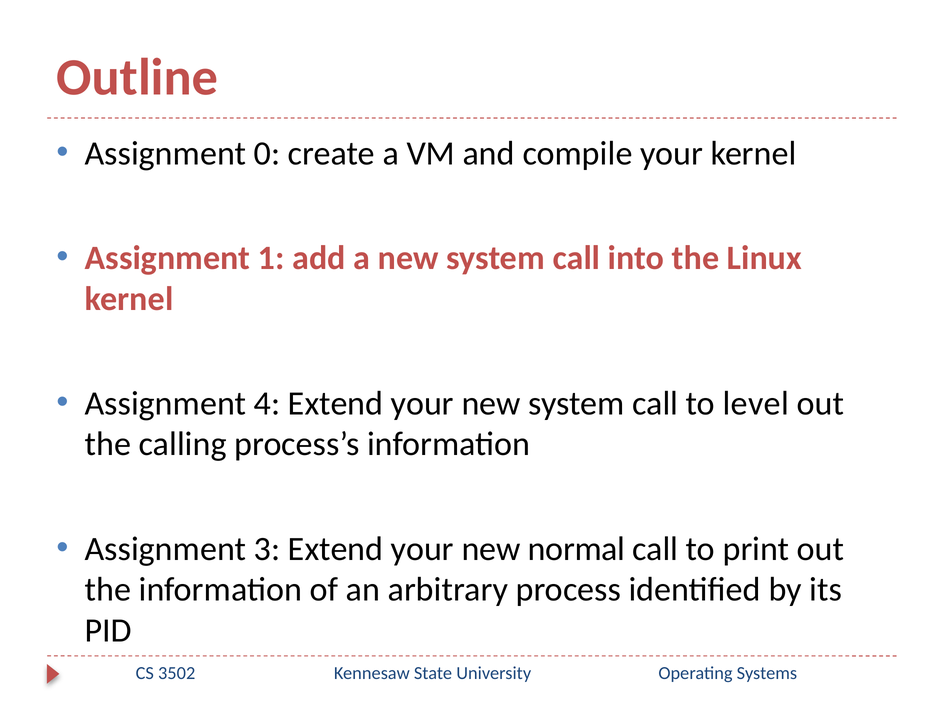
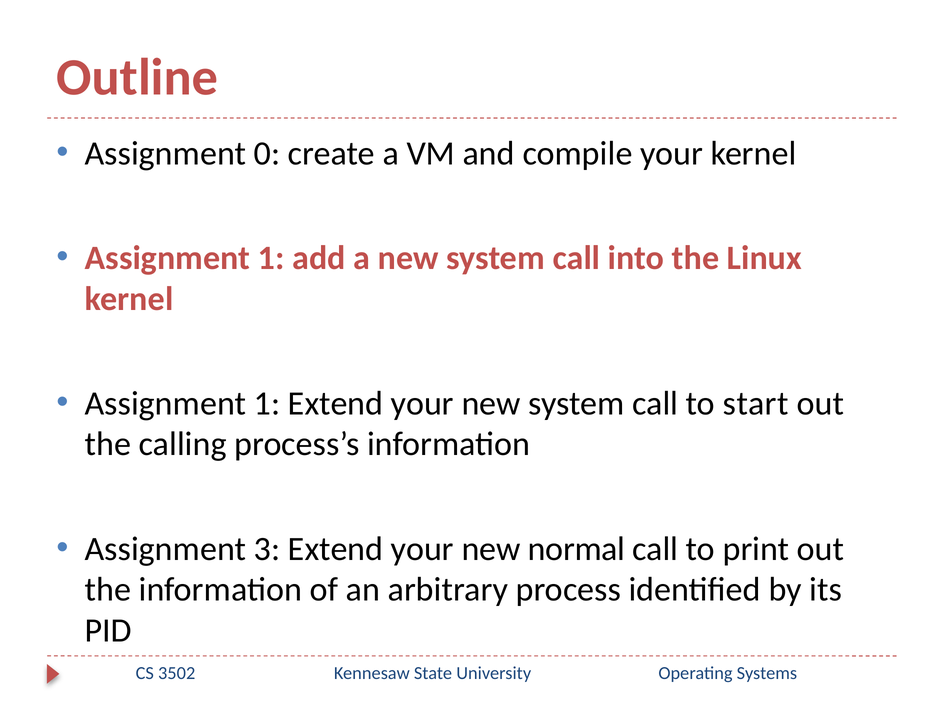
4 at (267, 403): 4 -> 1
level: level -> start
